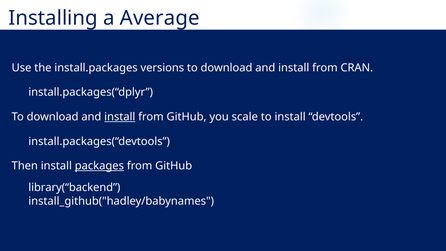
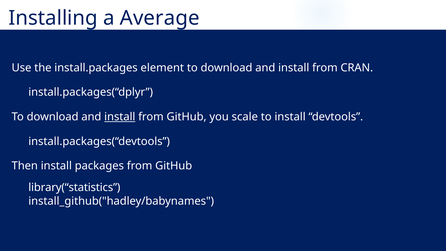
versions: versions -> element
packages underline: present -> none
library(“backend: library(“backend -> library(“statistics
